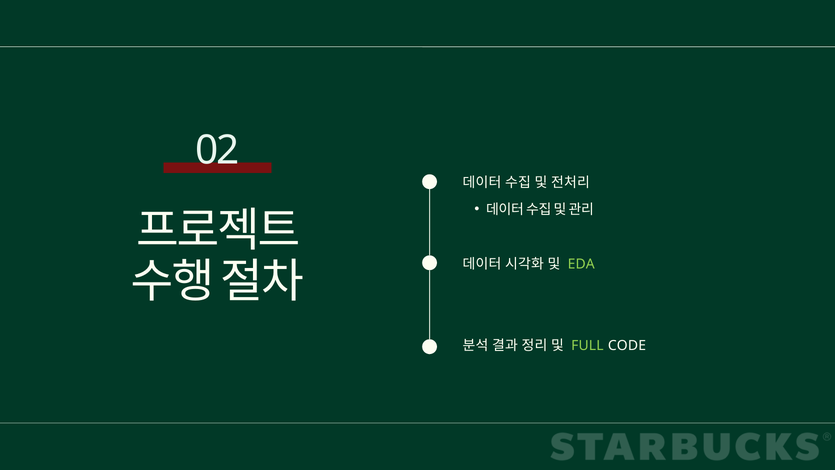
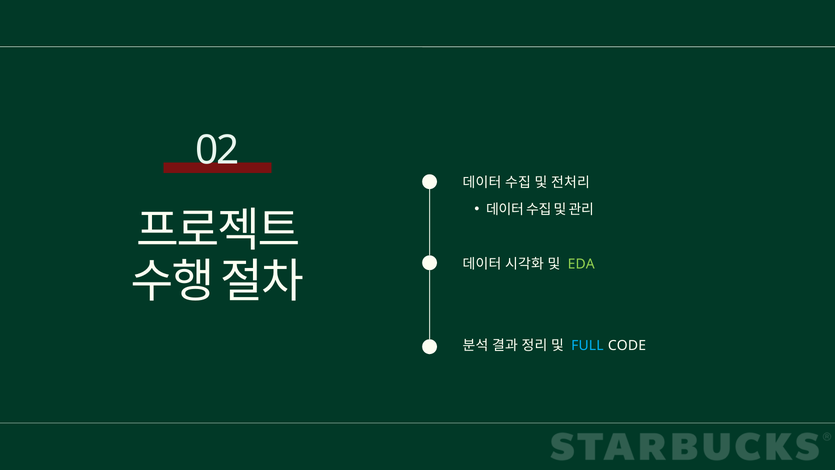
FULL colour: light green -> light blue
